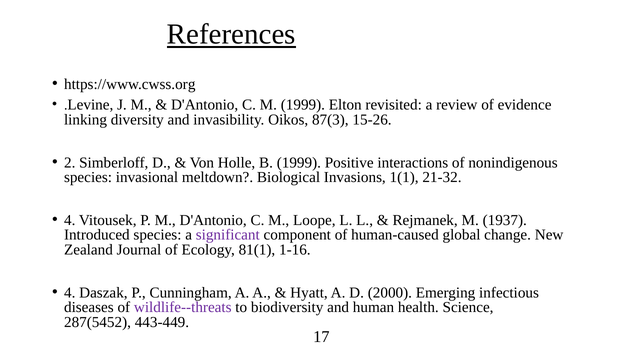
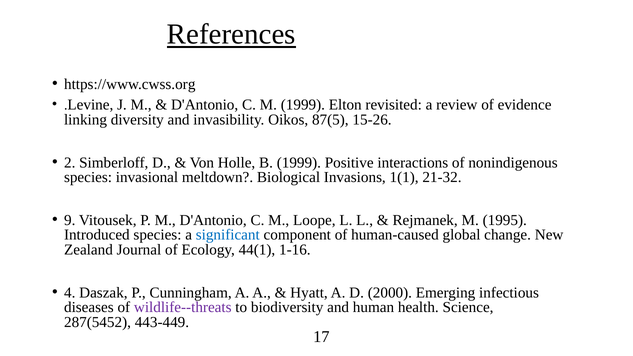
87(3: 87(3 -> 87(5
4 at (70, 220): 4 -> 9
1937: 1937 -> 1995
significant colour: purple -> blue
81(1: 81(1 -> 44(1
